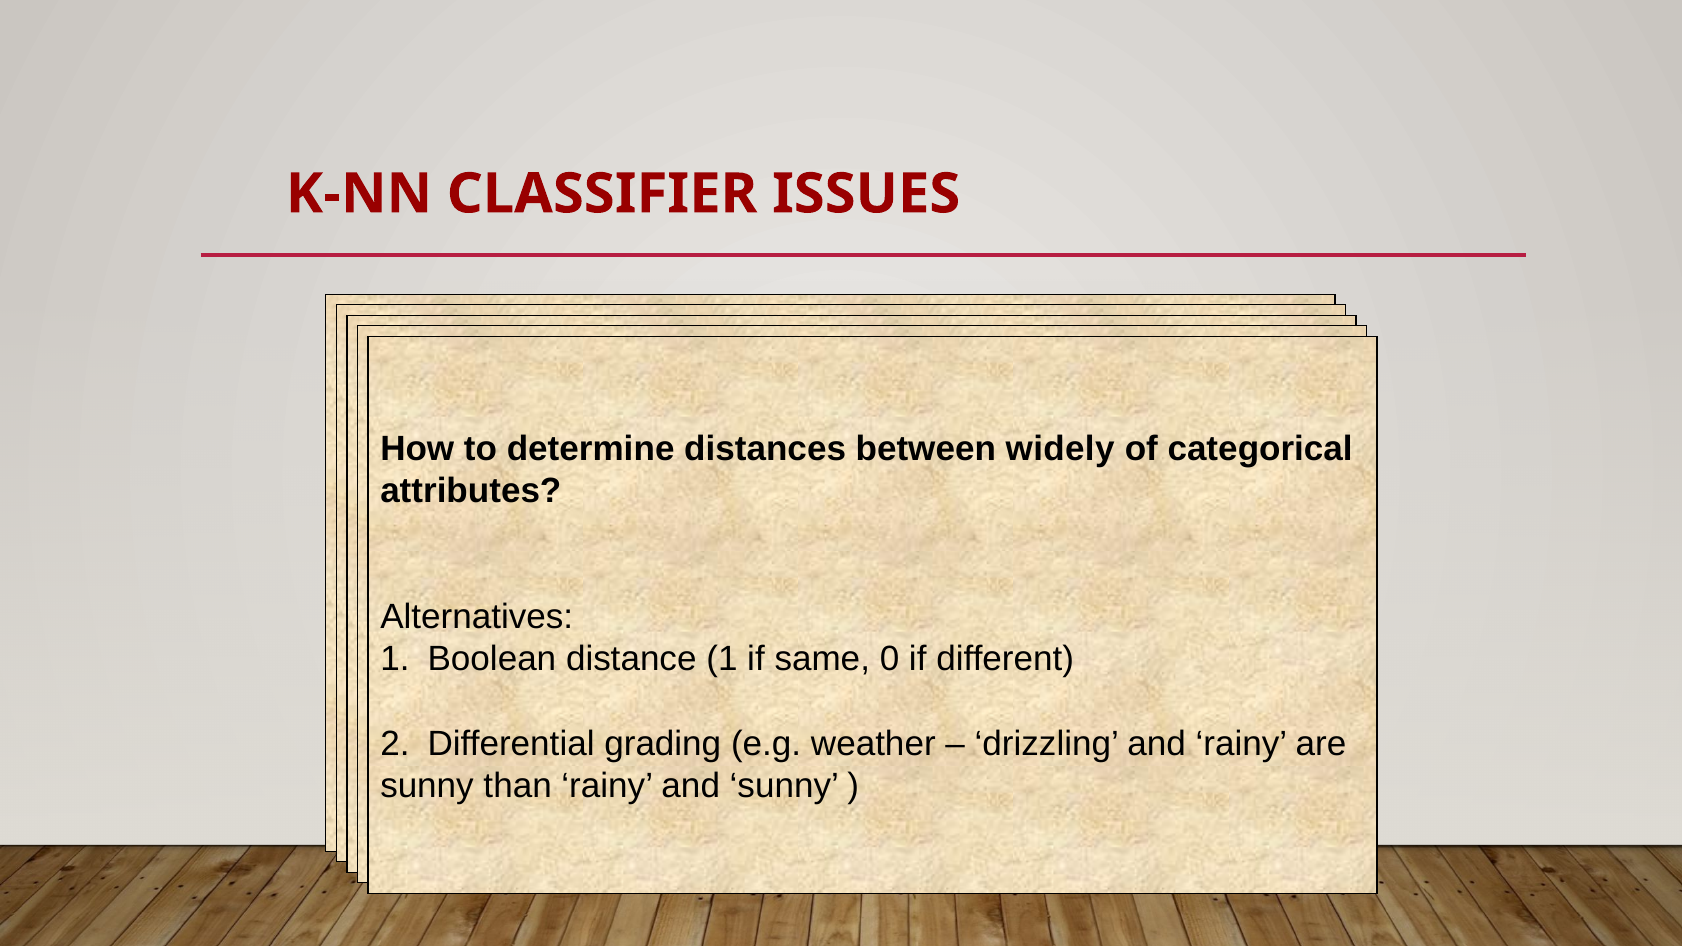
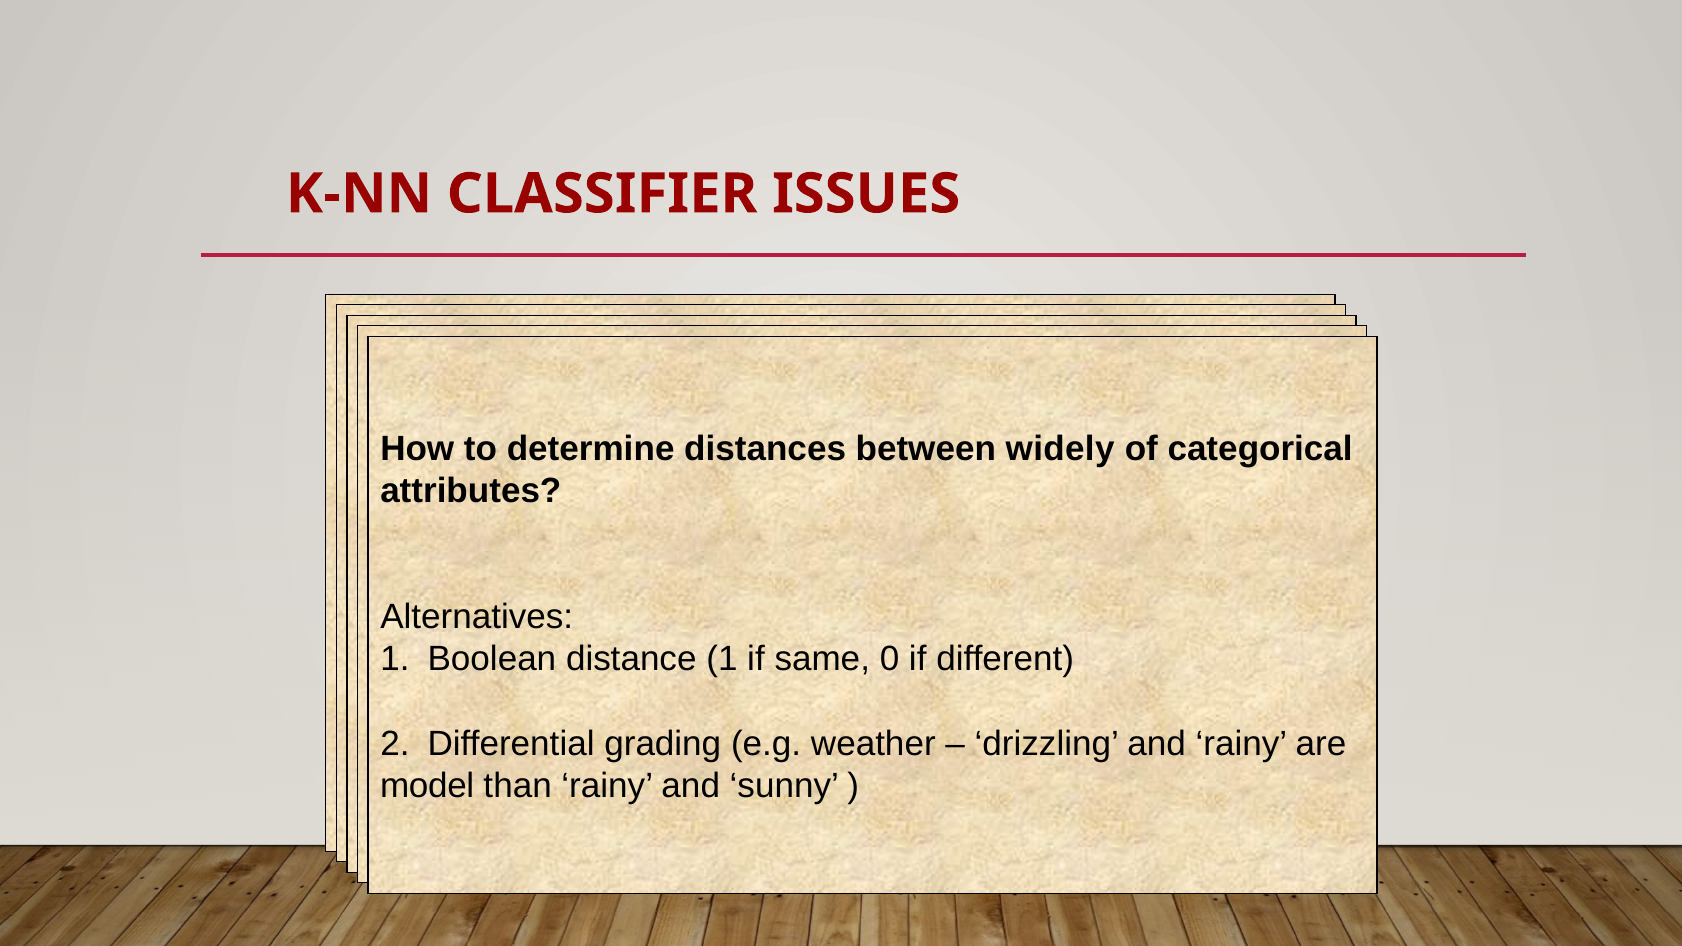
sunny at (427, 786): sunny -> model
